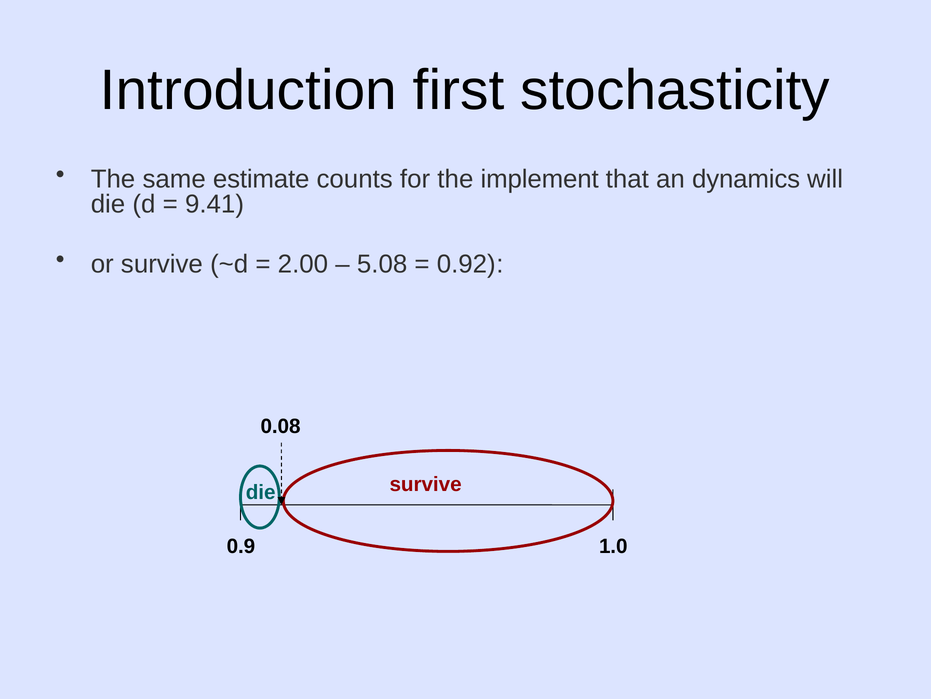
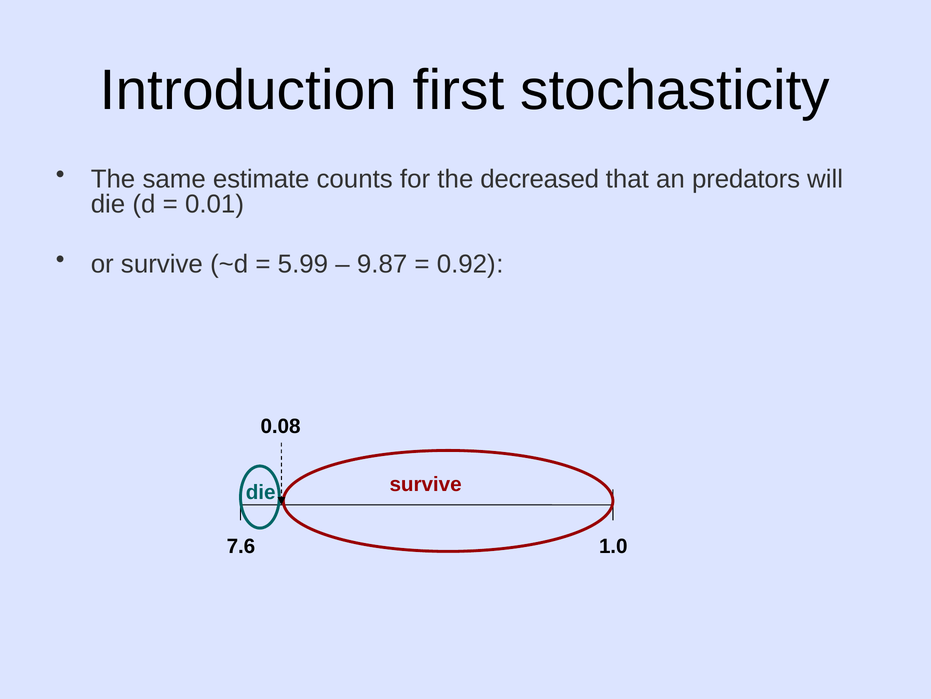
implement: implement -> decreased
dynamics: dynamics -> predators
9.41: 9.41 -> 0.01
2.00: 2.00 -> 5.99
5.08: 5.08 -> 9.87
0.9: 0.9 -> 7.6
